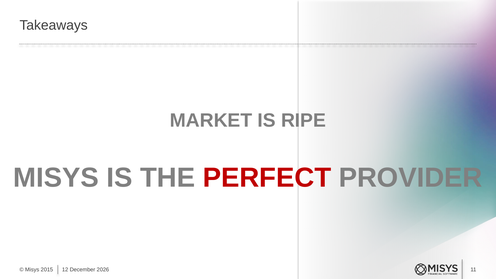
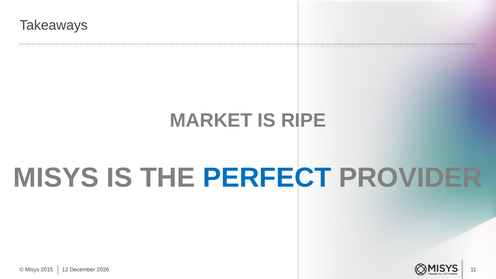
PERFECT colour: red -> blue
